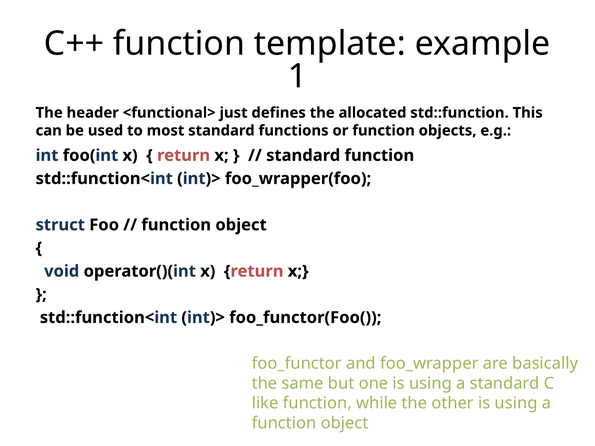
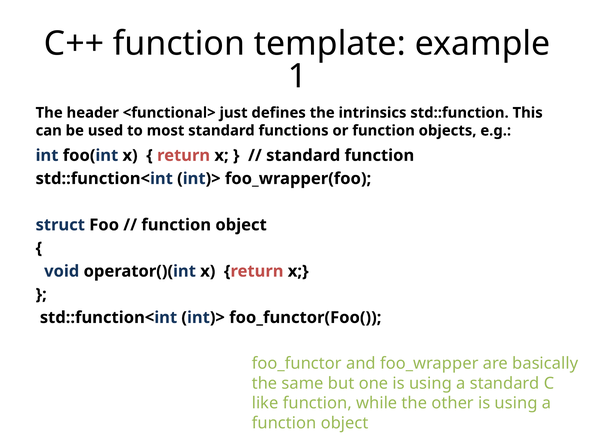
allocated: allocated -> intrinsics
